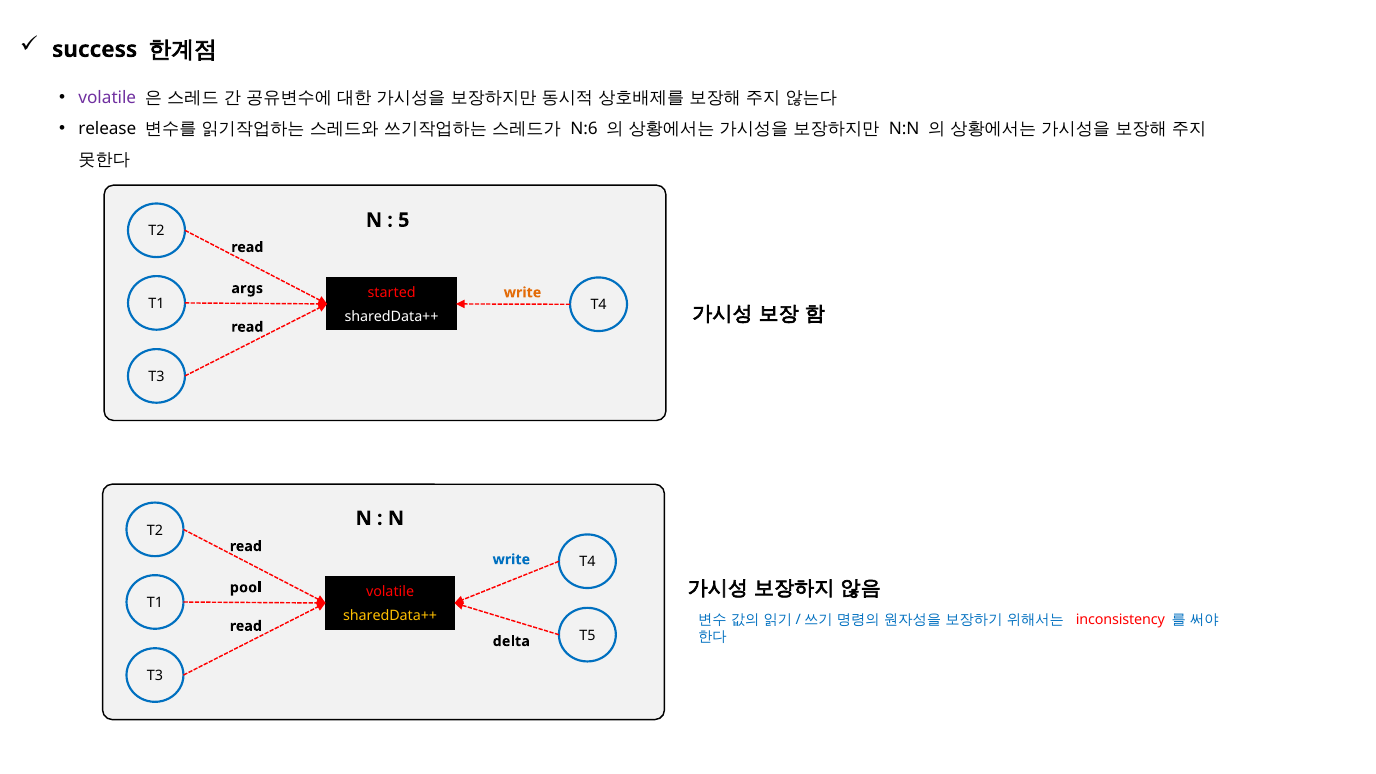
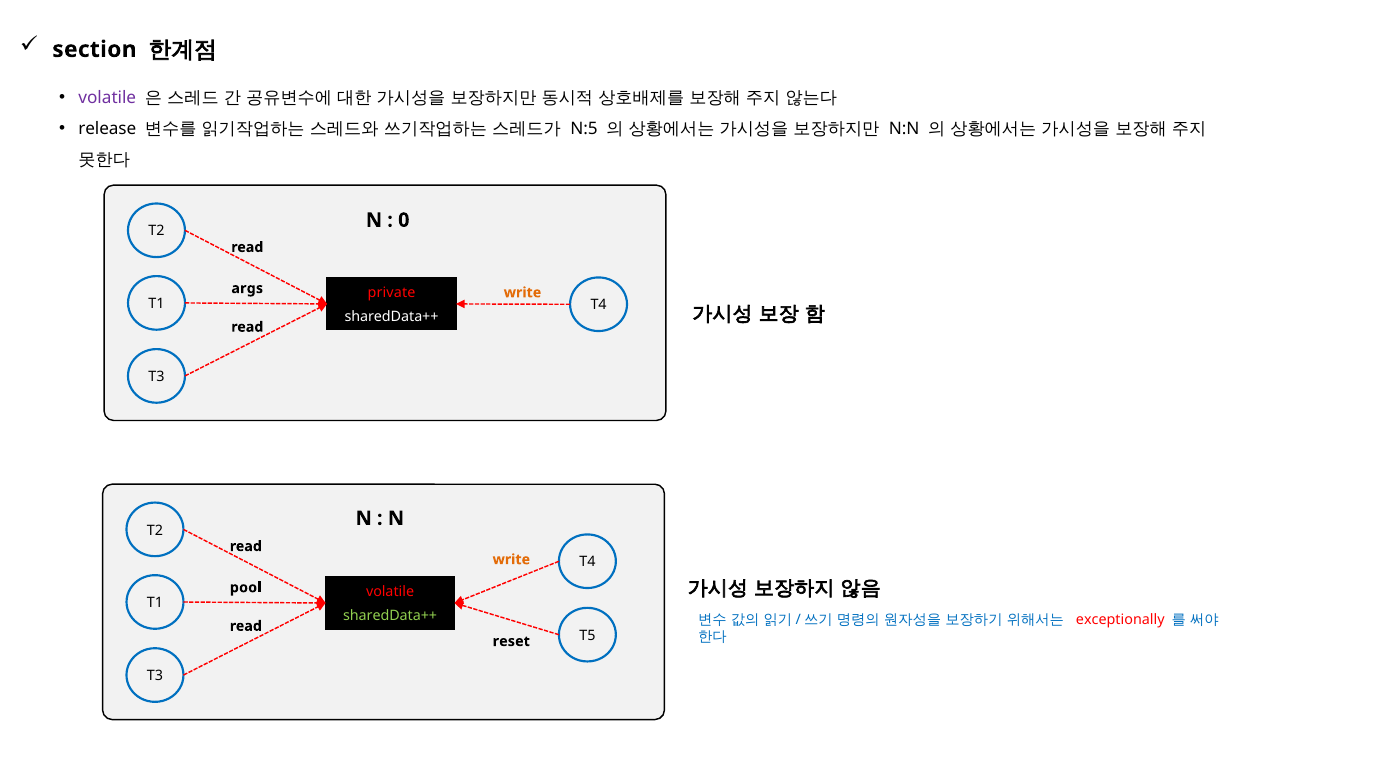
success: success -> section
N:6: N:6 -> N:5
5: 5 -> 0
started: started -> private
write at (511, 559) colour: blue -> orange
sharedData++ at (390, 616) colour: yellow -> light green
inconsistency: inconsistency -> exceptionally
delta: delta -> reset
